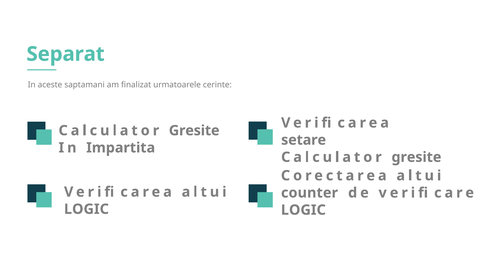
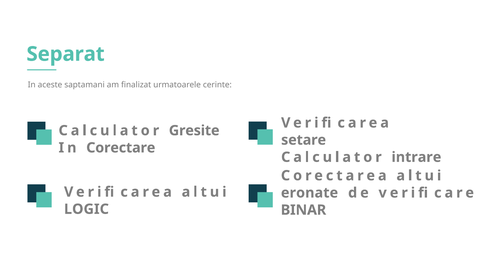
Impartita: Impartita -> Corectare
gresite at (416, 157): gresite -> intrare
counter: counter -> eronate
LOGIC at (303, 210): LOGIC -> BINAR
